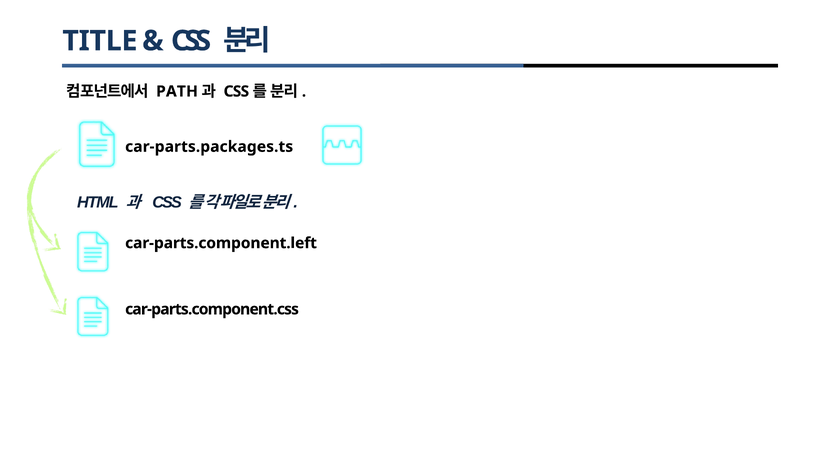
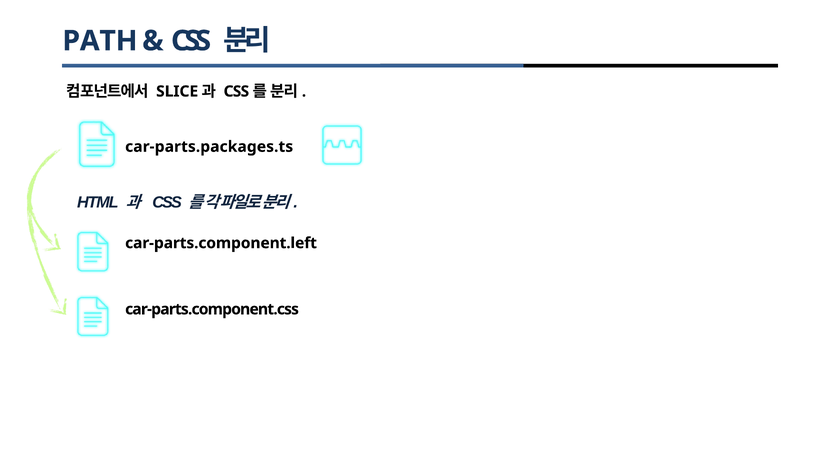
TITLE: TITLE -> PATH
PATH: PATH -> SLICE
